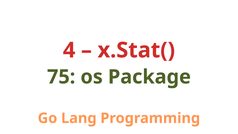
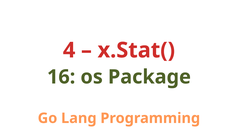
75: 75 -> 16
